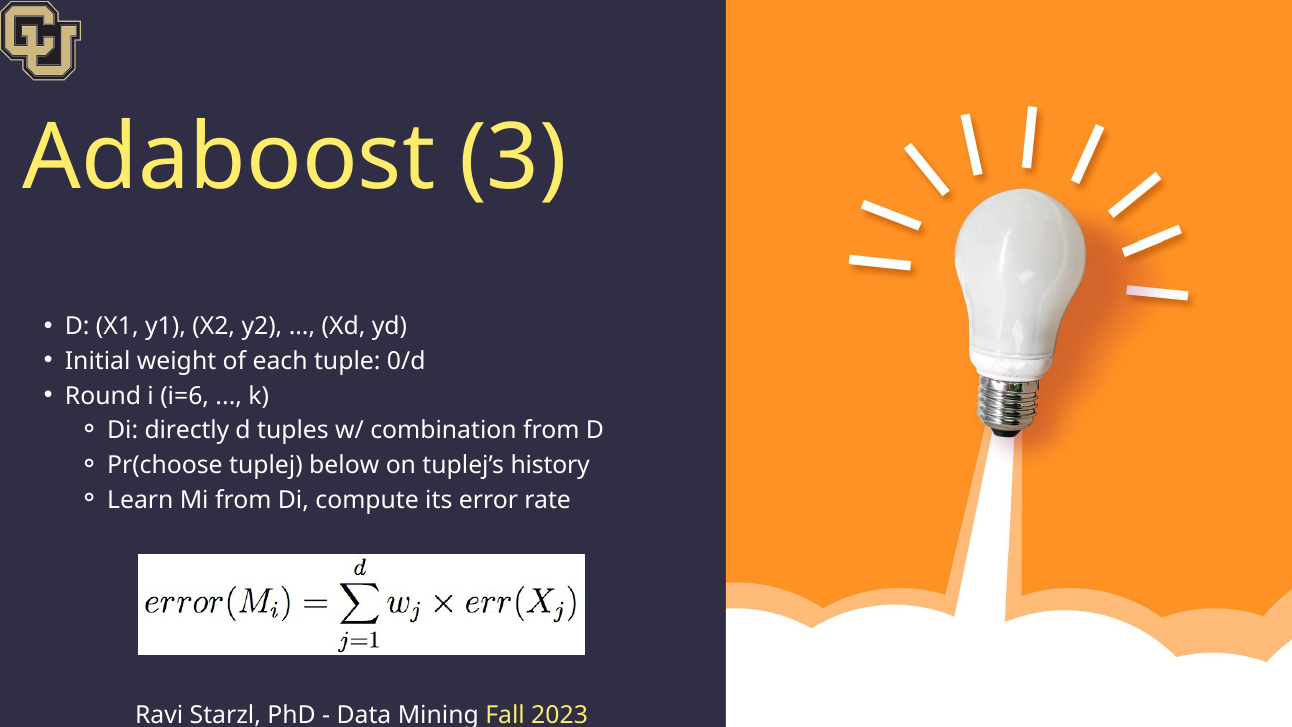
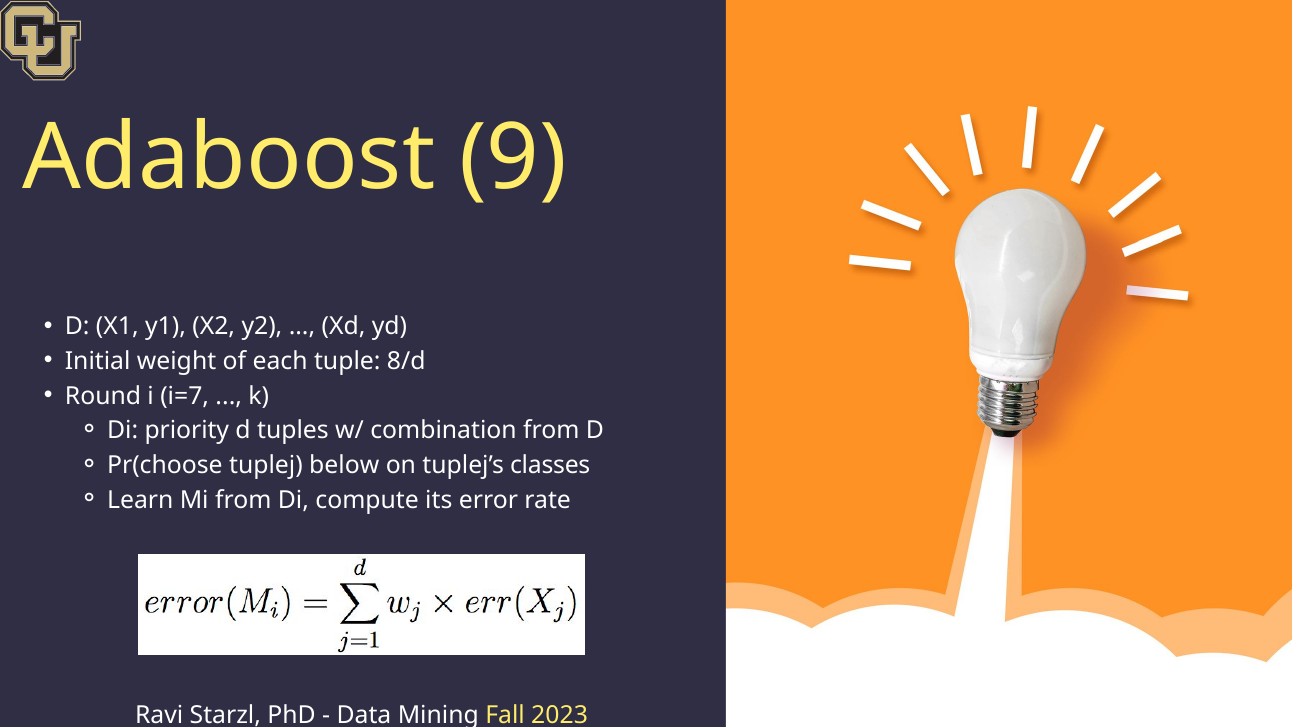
3: 3 -> 9
0/d: 0/d -> 8/d
i=6: i=6 -> i=7
directly: directly -> priority
history: history -> classes
